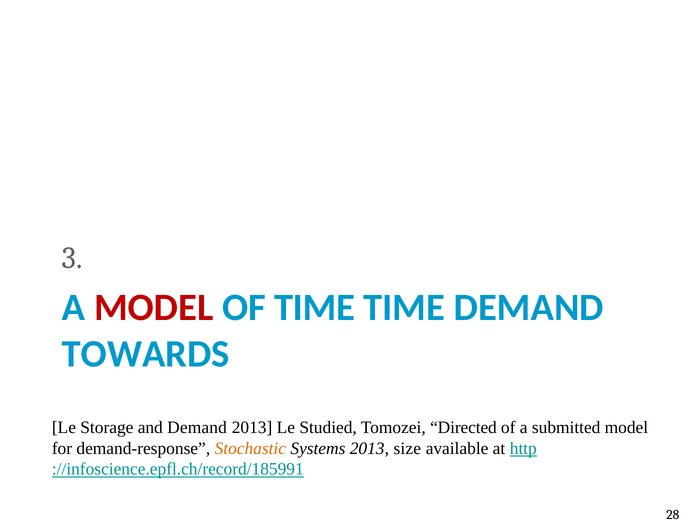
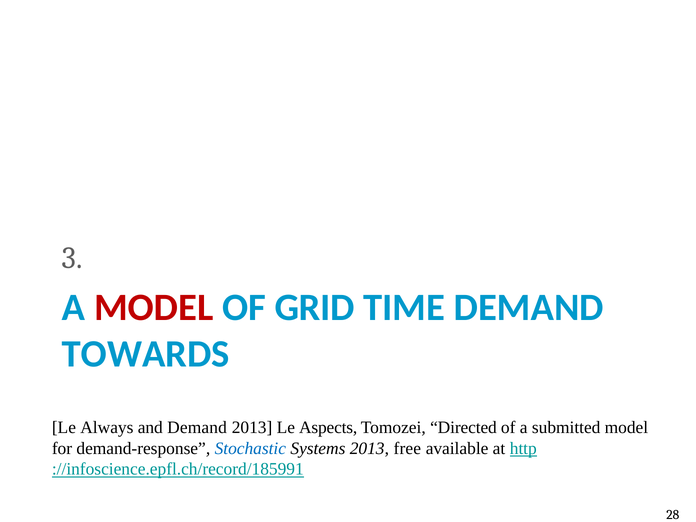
OF TIME: TIME -> GRID
Storage: Storage -> Always
Studied: Studied -> Aspects
Stochastic colour: orange -> blue
size: size -> free
